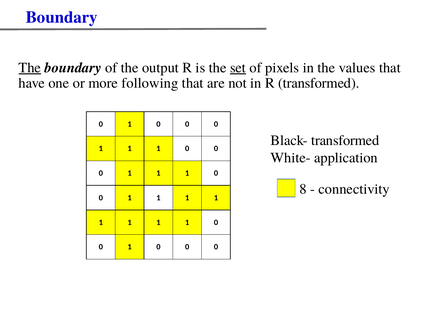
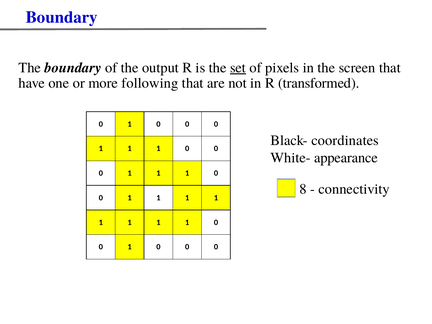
The at (30, 68) underline: present -> none
values: values -> screen
Black- transformed: transformed -> coordinates
application: application -> appearance
